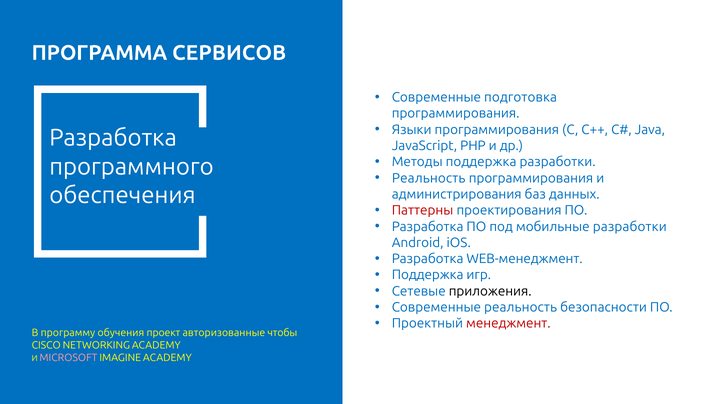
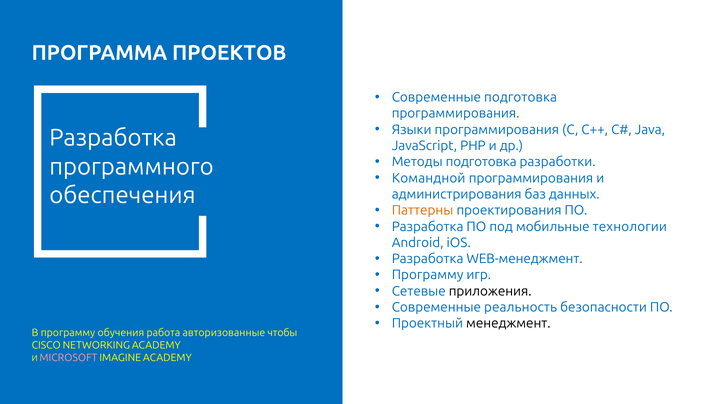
СЕРВИСОВ: СЕРВИСОВ -> ПРОЕКТОВ
Методы поддержка: поддержка -> подготовка
Реальность at (429, 178): Реальность -> Командной
Паттерны colour: red -> orange
мобильные разработки: разработки -> технологии
Поддержка at (428, 275): Поддержка -> Программу
менеджмент colour: red -> black
проект: проект -> работа
